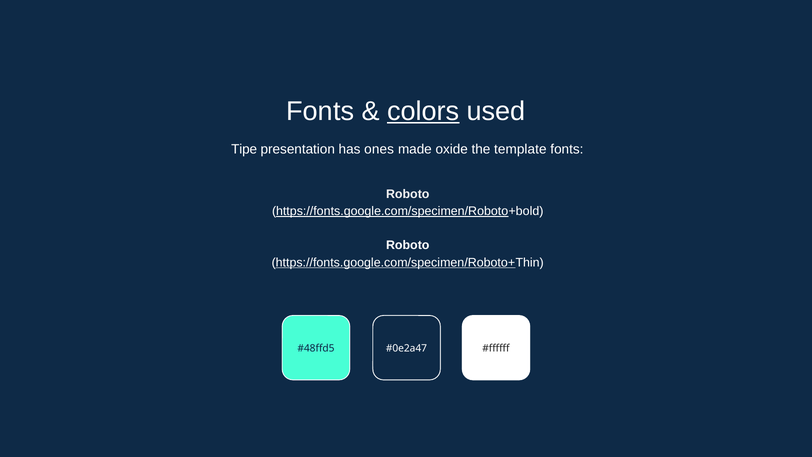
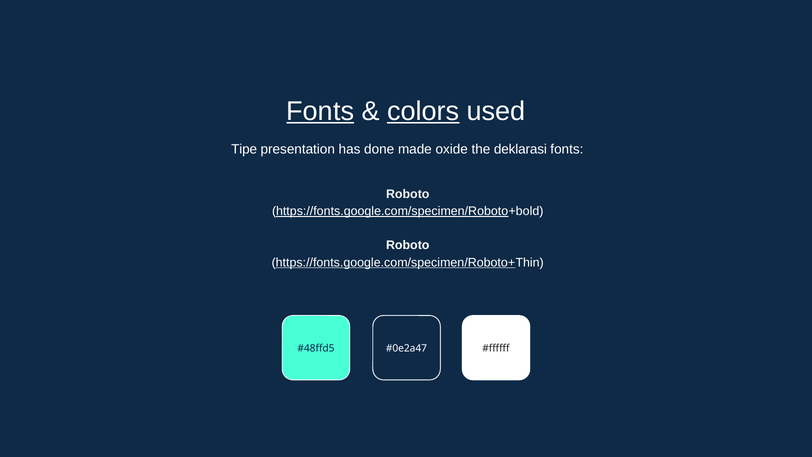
Fonts at (320, 111) underline: none -> present
ones: ones -> done
template: template -> deklarasi
